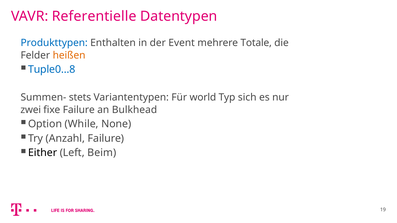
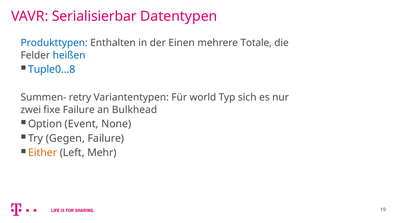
Referentielle: Referentielle -> Serialisierbar
Event: Event -> Einen
heißen colour: orange -> blue
stets: stets -> retry
While: While -> Event
Anzahl: Anzahl -> Gegen
Either colour: black -> orange
Beim: Beim -> Mehr
